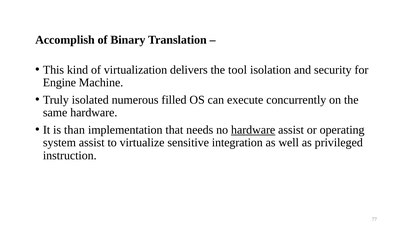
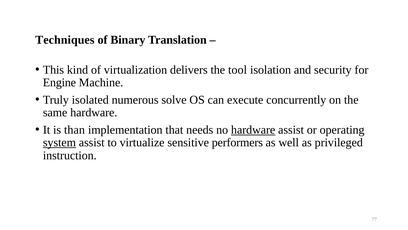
Accomplish: Accomplish -> Techniques
filled: filled -> solve
system underline: none -> present
integration: integration -> performers
